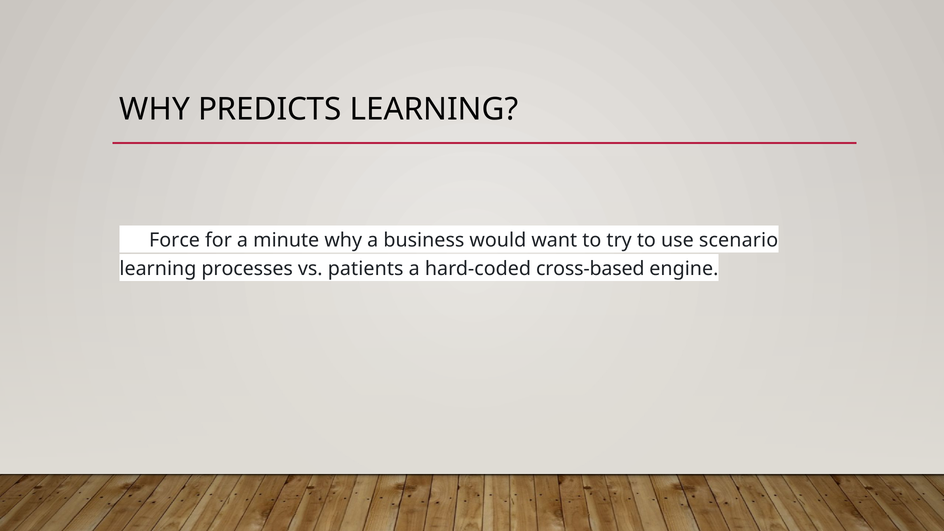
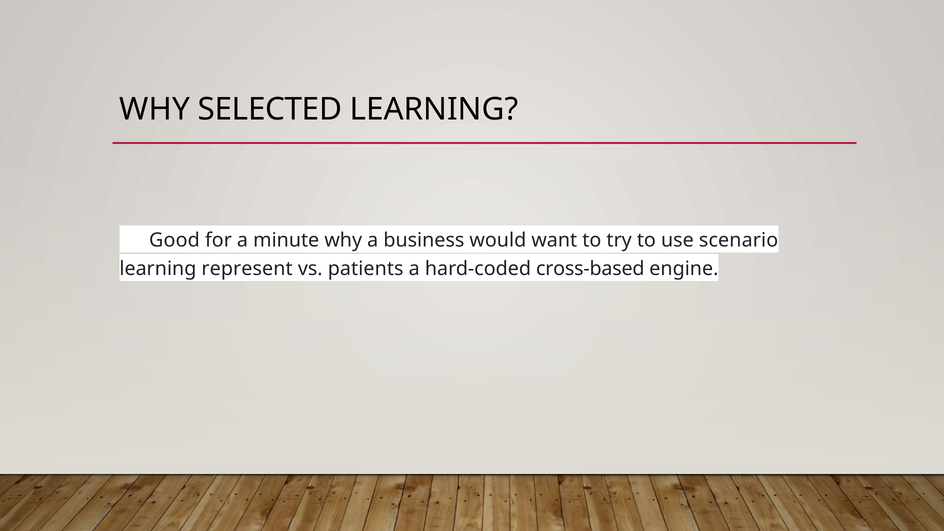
PREDICTS: PREDICTS -> SELECTED
Force: Force -> Good
processes: processes -> represent
